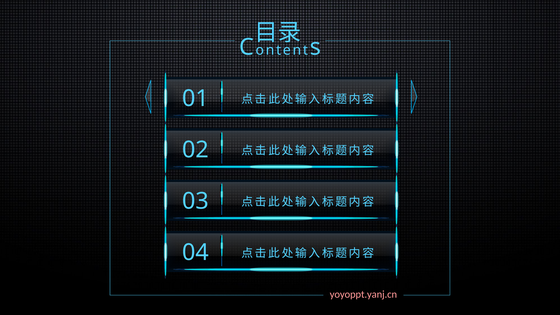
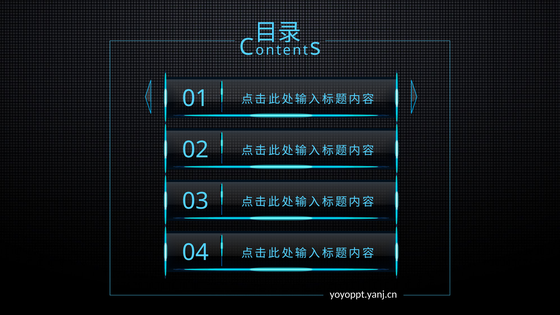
yoyoppt.yanj.cn colour: pink -> white
